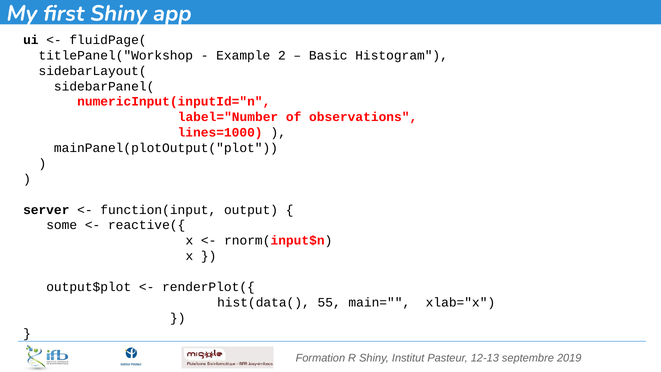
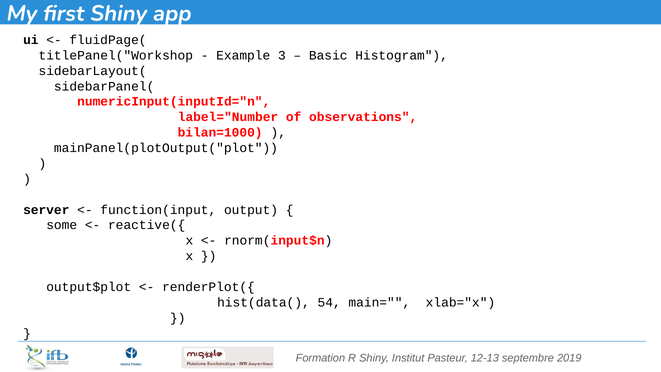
2: 2 -> 3
lines=1000: lines=1000 -> bilan=1000
55: 55 -> 54
